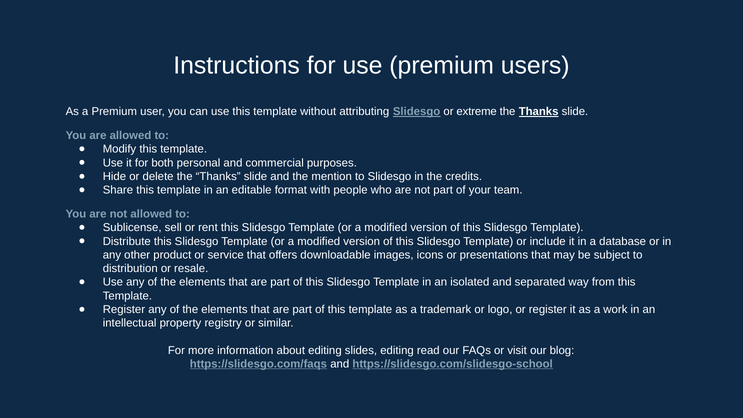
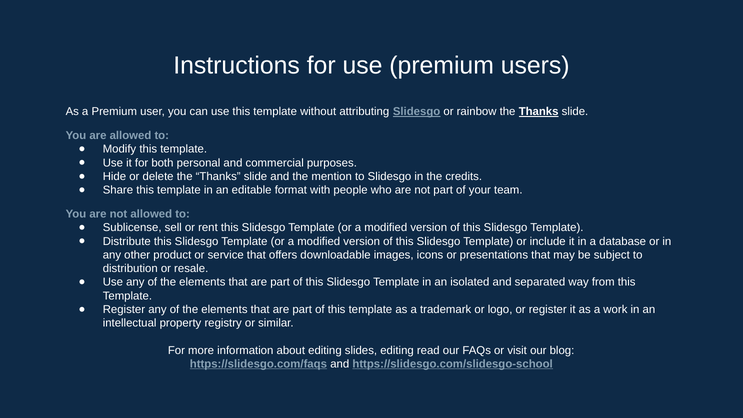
extreme: extreme -> rainbow
